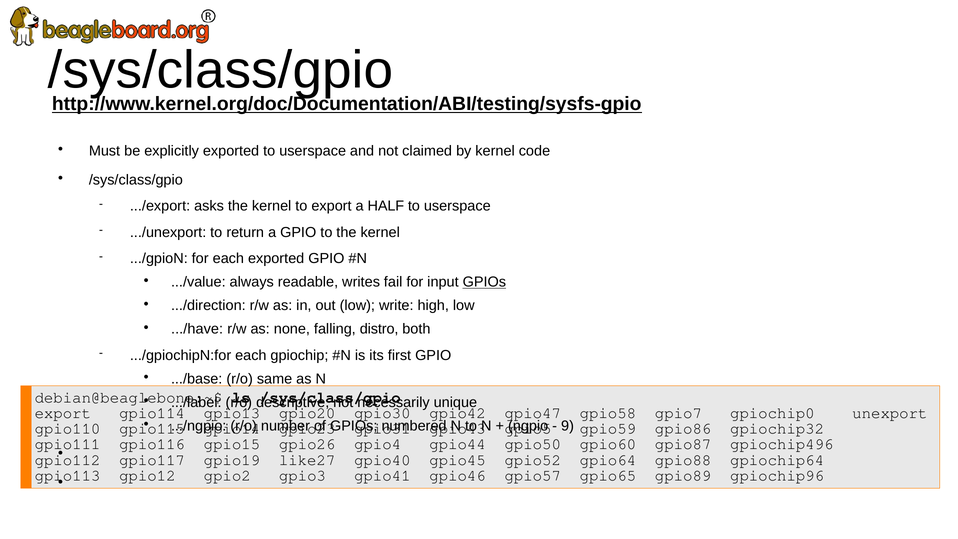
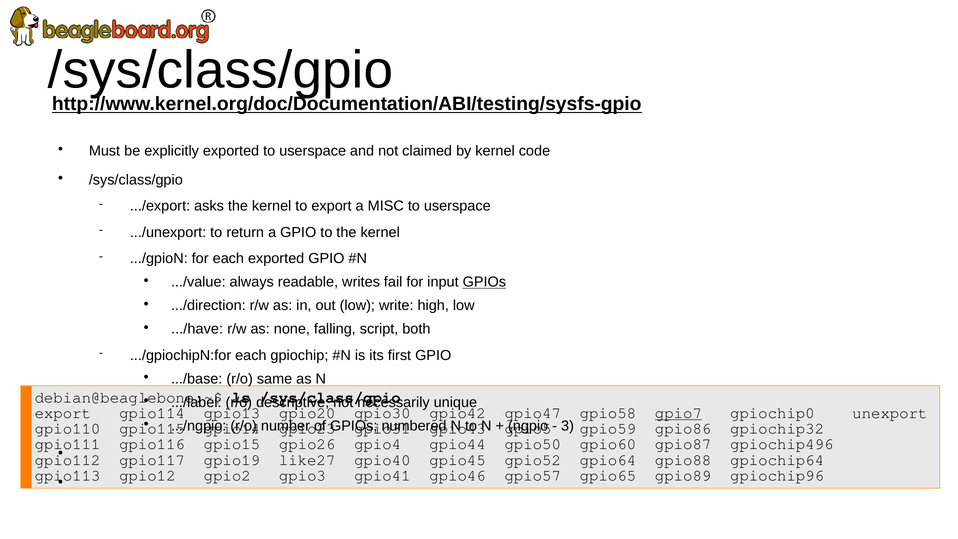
HALF: HALF -> MISC
distro: distro -> script
gpio7 underline: none -> present
9: 9 -> 3
